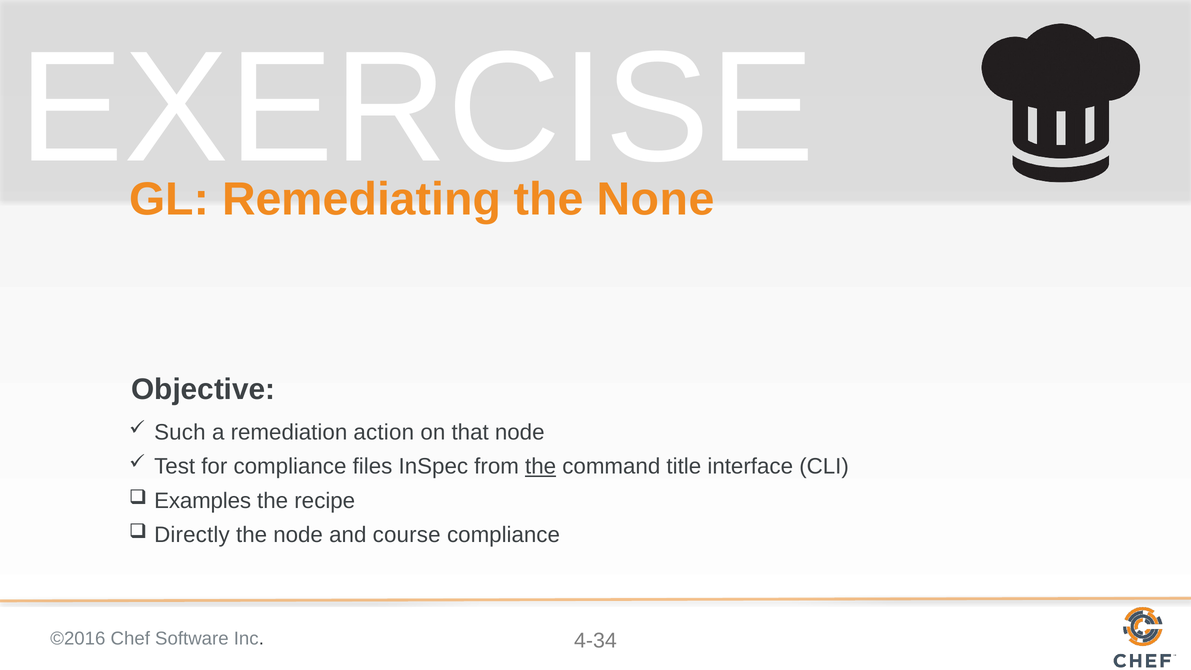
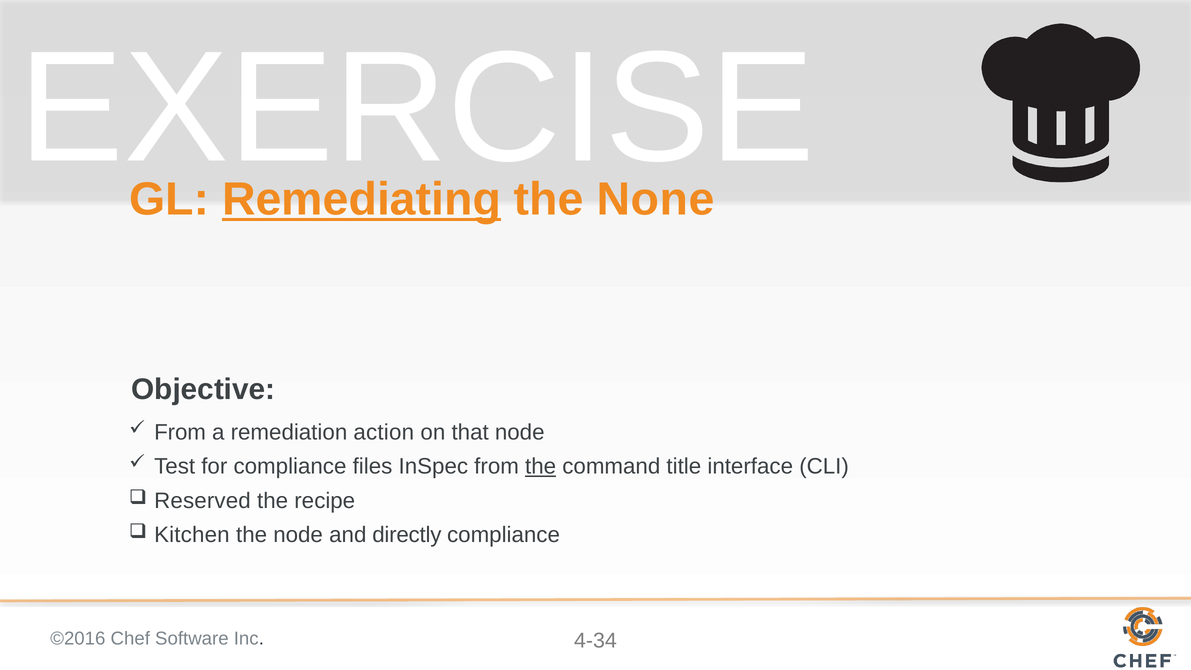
Remediating underline: none -> present
Such at (180, 432): Such -> From
Examples: Examples -> Reserved
Directly: Directly -> Kitchen
course: course -> directly
